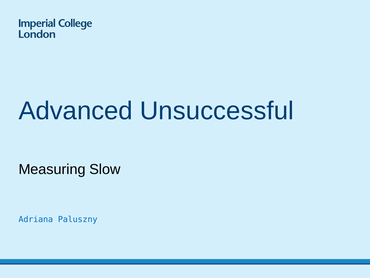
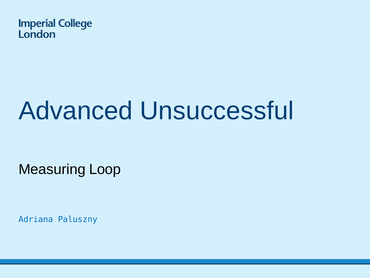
Slow: Slow -> Loop
